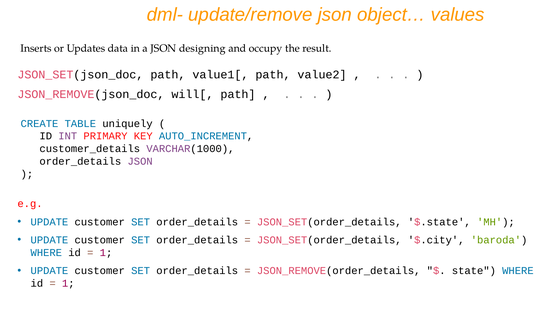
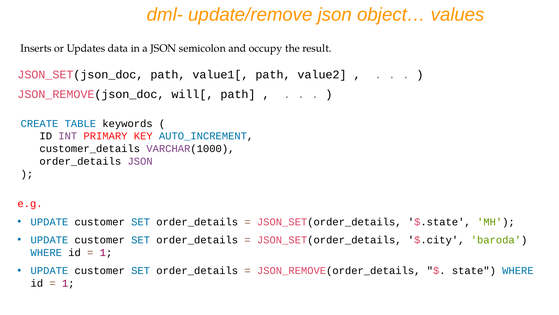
designing: designing -> semicolon
uniquely: uniquely -> keywords
